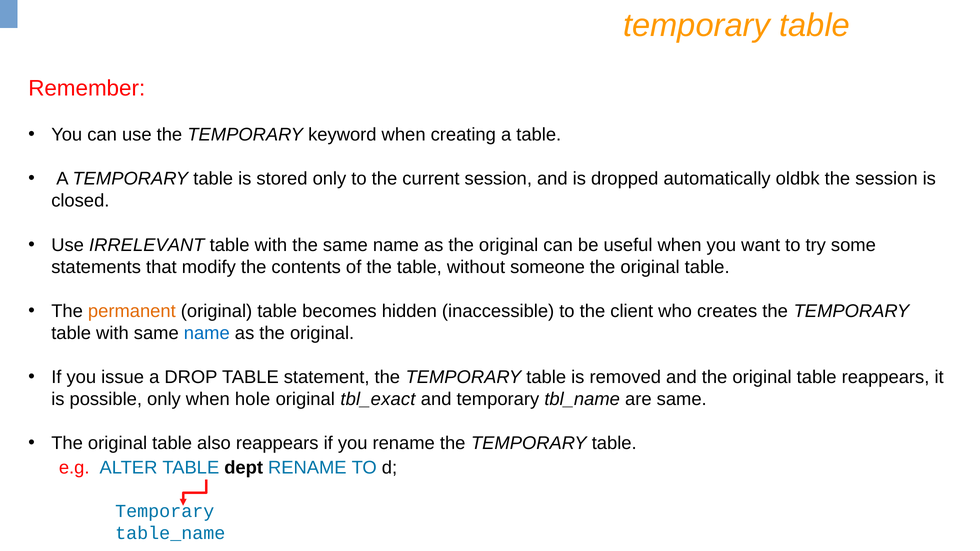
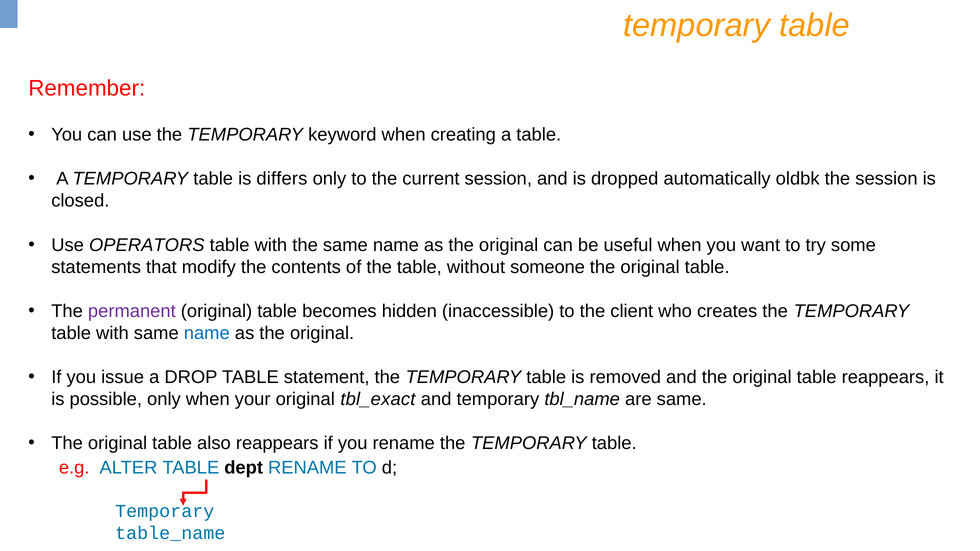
stored: stored -> differs
IRRELEVANT: IRRELEVANT -> OPERATORS
permanent colour: orange -> purple
hole: hole -> your
